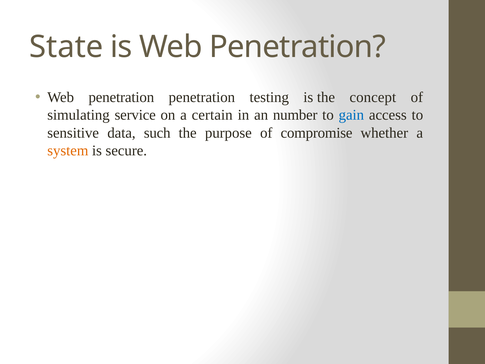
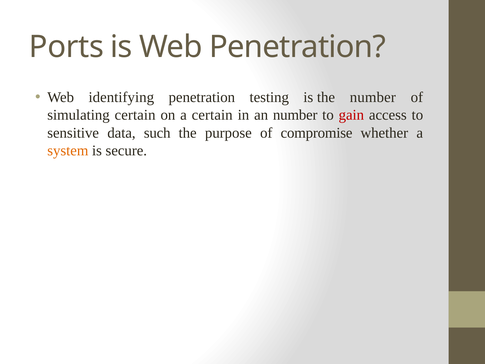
State: State -> Ports
penetration at (121, 97): penetration -> identifying
the concept: concept -> number
simulating service: service -> certain
gain colour: blue -> red
